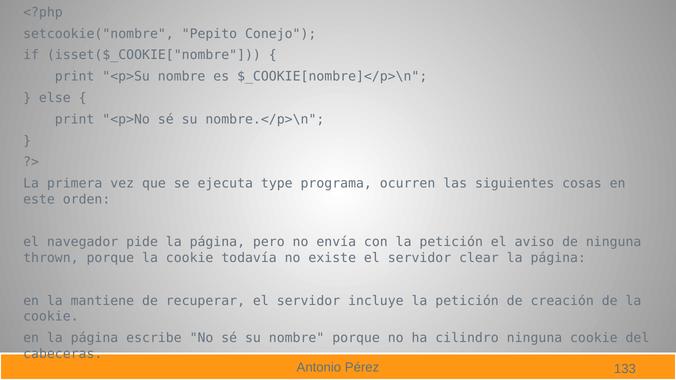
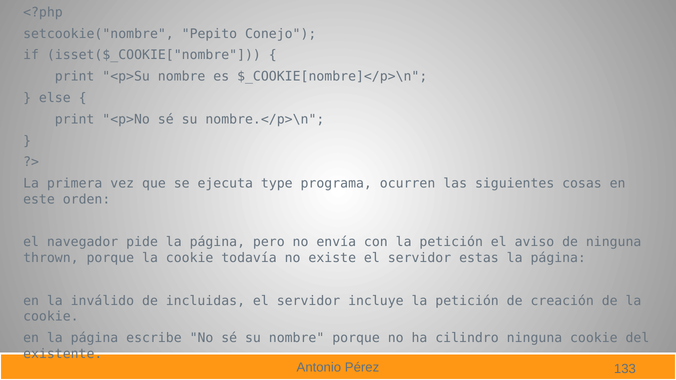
clear: clear -> estas
mantiene: mantiene -> inválido
recuperar: recuperar -> incluidas
cabeceras: cabeceras -> existente
